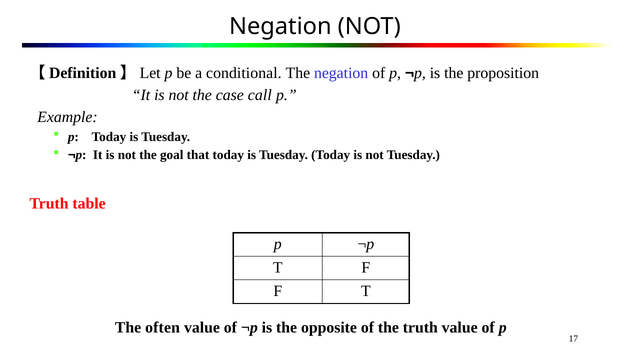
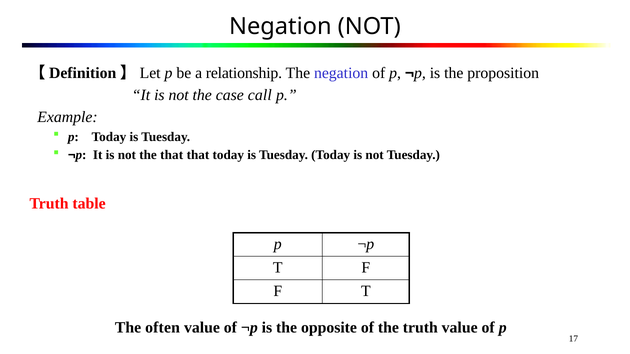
conditional: conditional -> relationship
the goal: goal -> that
